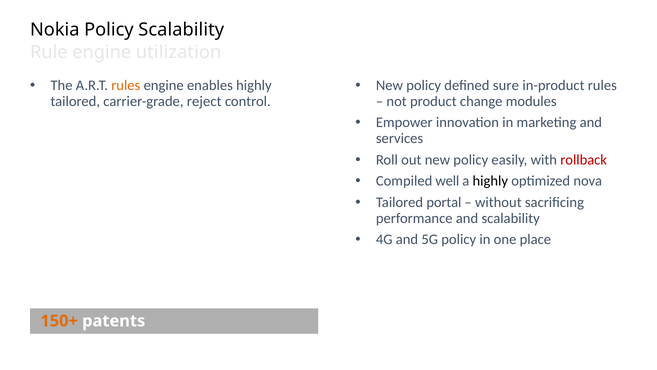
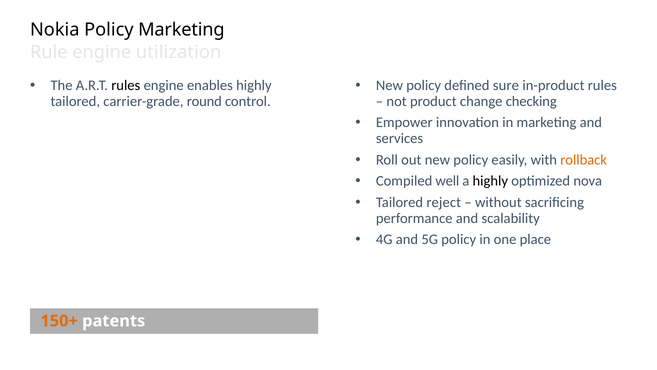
Policy Scalability: Scalability -> Marketing
rules at (126, 85) colour: orange -> black
reject: reject -> round
modules: modules -> checking
rollback colour: red -> orange
portal: portal -> reject
